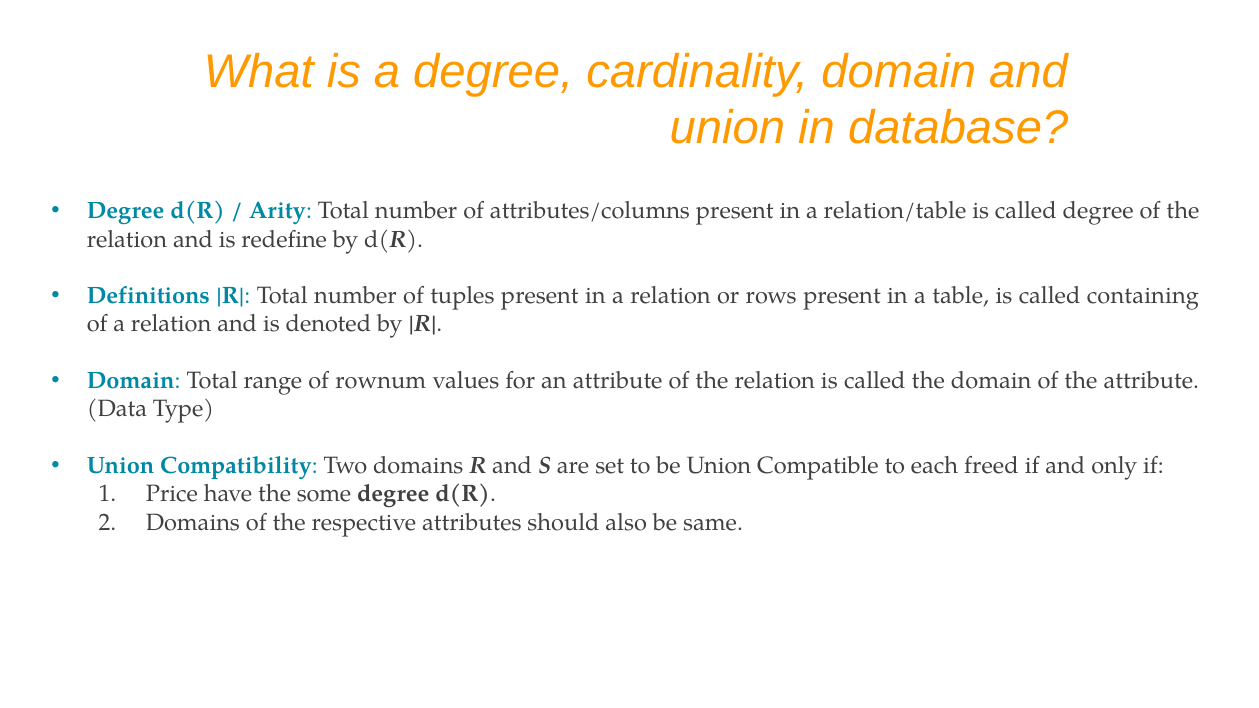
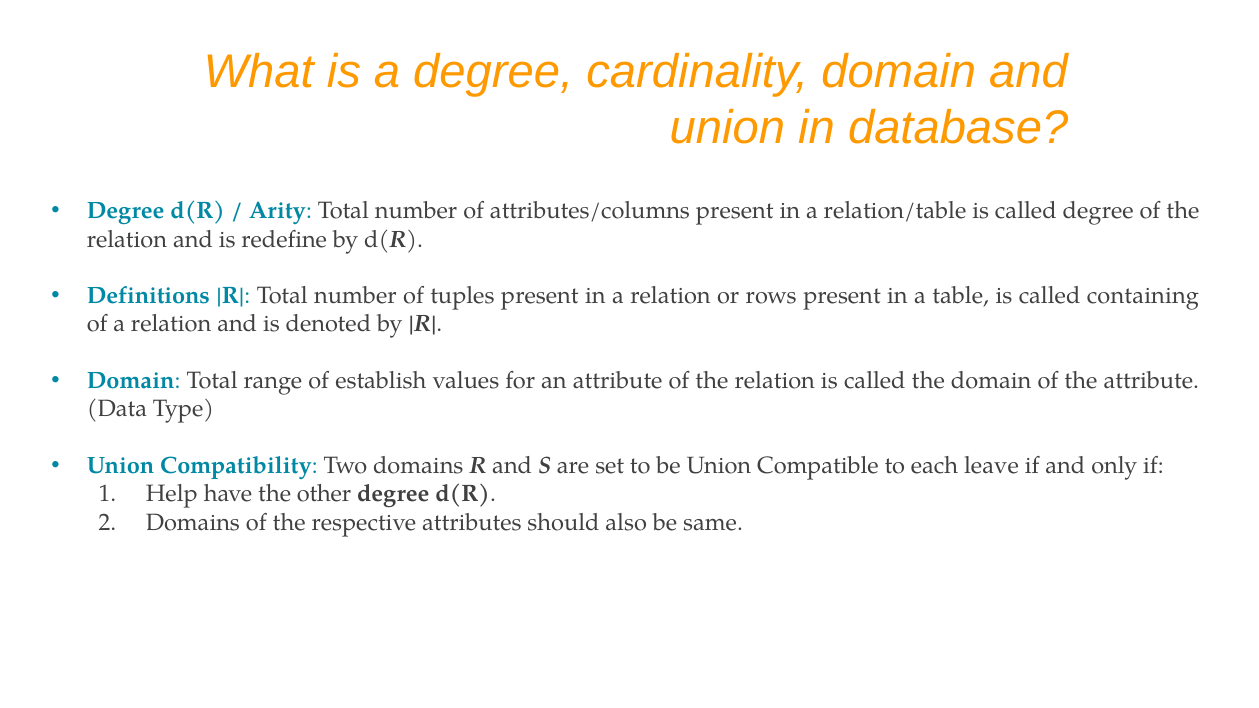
rownum: rownum -> establish
freed: freed -> leave
Price: Price -> Help
some: some -> other
